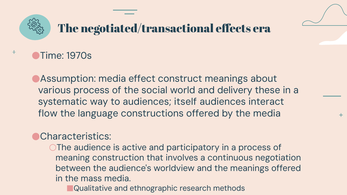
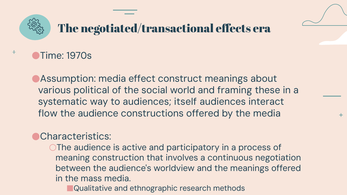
various process: process -> political
delivery: delivery -> framing
language at (98, 113): language -> audience
